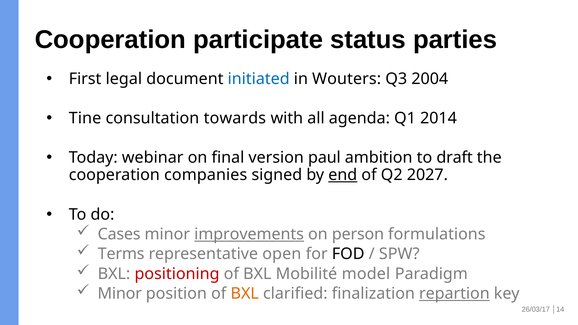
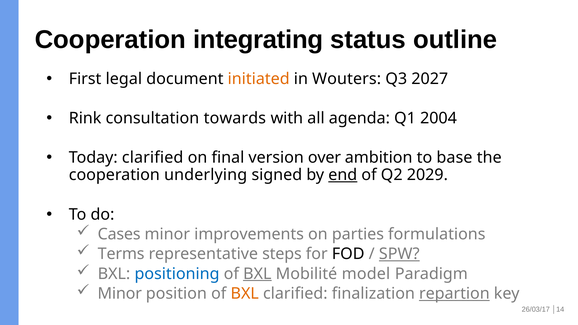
participate: participate -> integrating
parties: parties -> outline
initiated colour: blue -> orange
2004: 2004 -> 2027
Tine: Tine -> Rink
2014: 2014 -> 2004
Today webinar: webinar -> clarified
paul: paul -> over
draft: draft -> base
companies: companies -> underlying
2027: 2027 -> 2029
improvements underline: present -> none
person: person -> parties
open: open -> steps
SPW underline: none -> present
positioning colour: red -> blue
BXL at (257, 274) underline: none -> present
